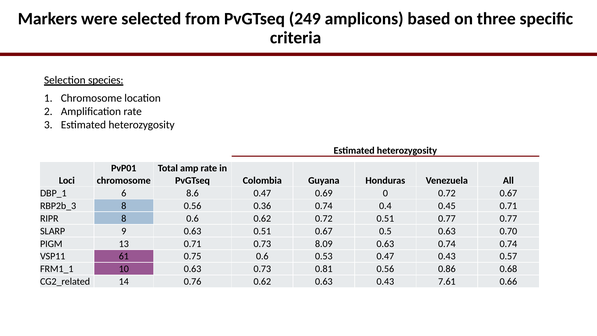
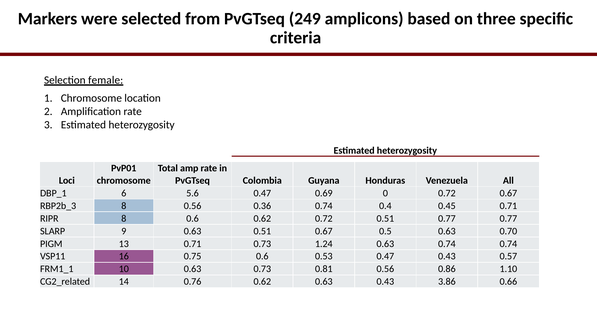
species: species -> female
8.6: 8.6 -> 5.6
8.09: 8.09 -> 1.24
61: 61 -> 16
0.68: 0.68 -> 1.10
7.61: 7.61 -> 3.86
